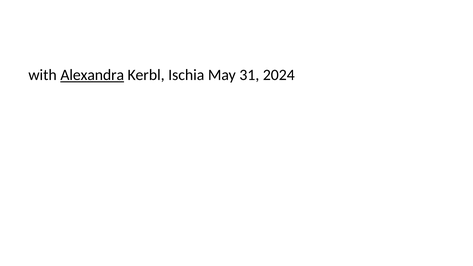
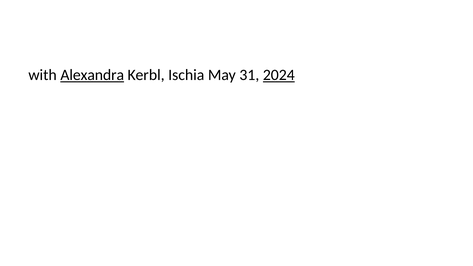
2024 underline: none -> present
